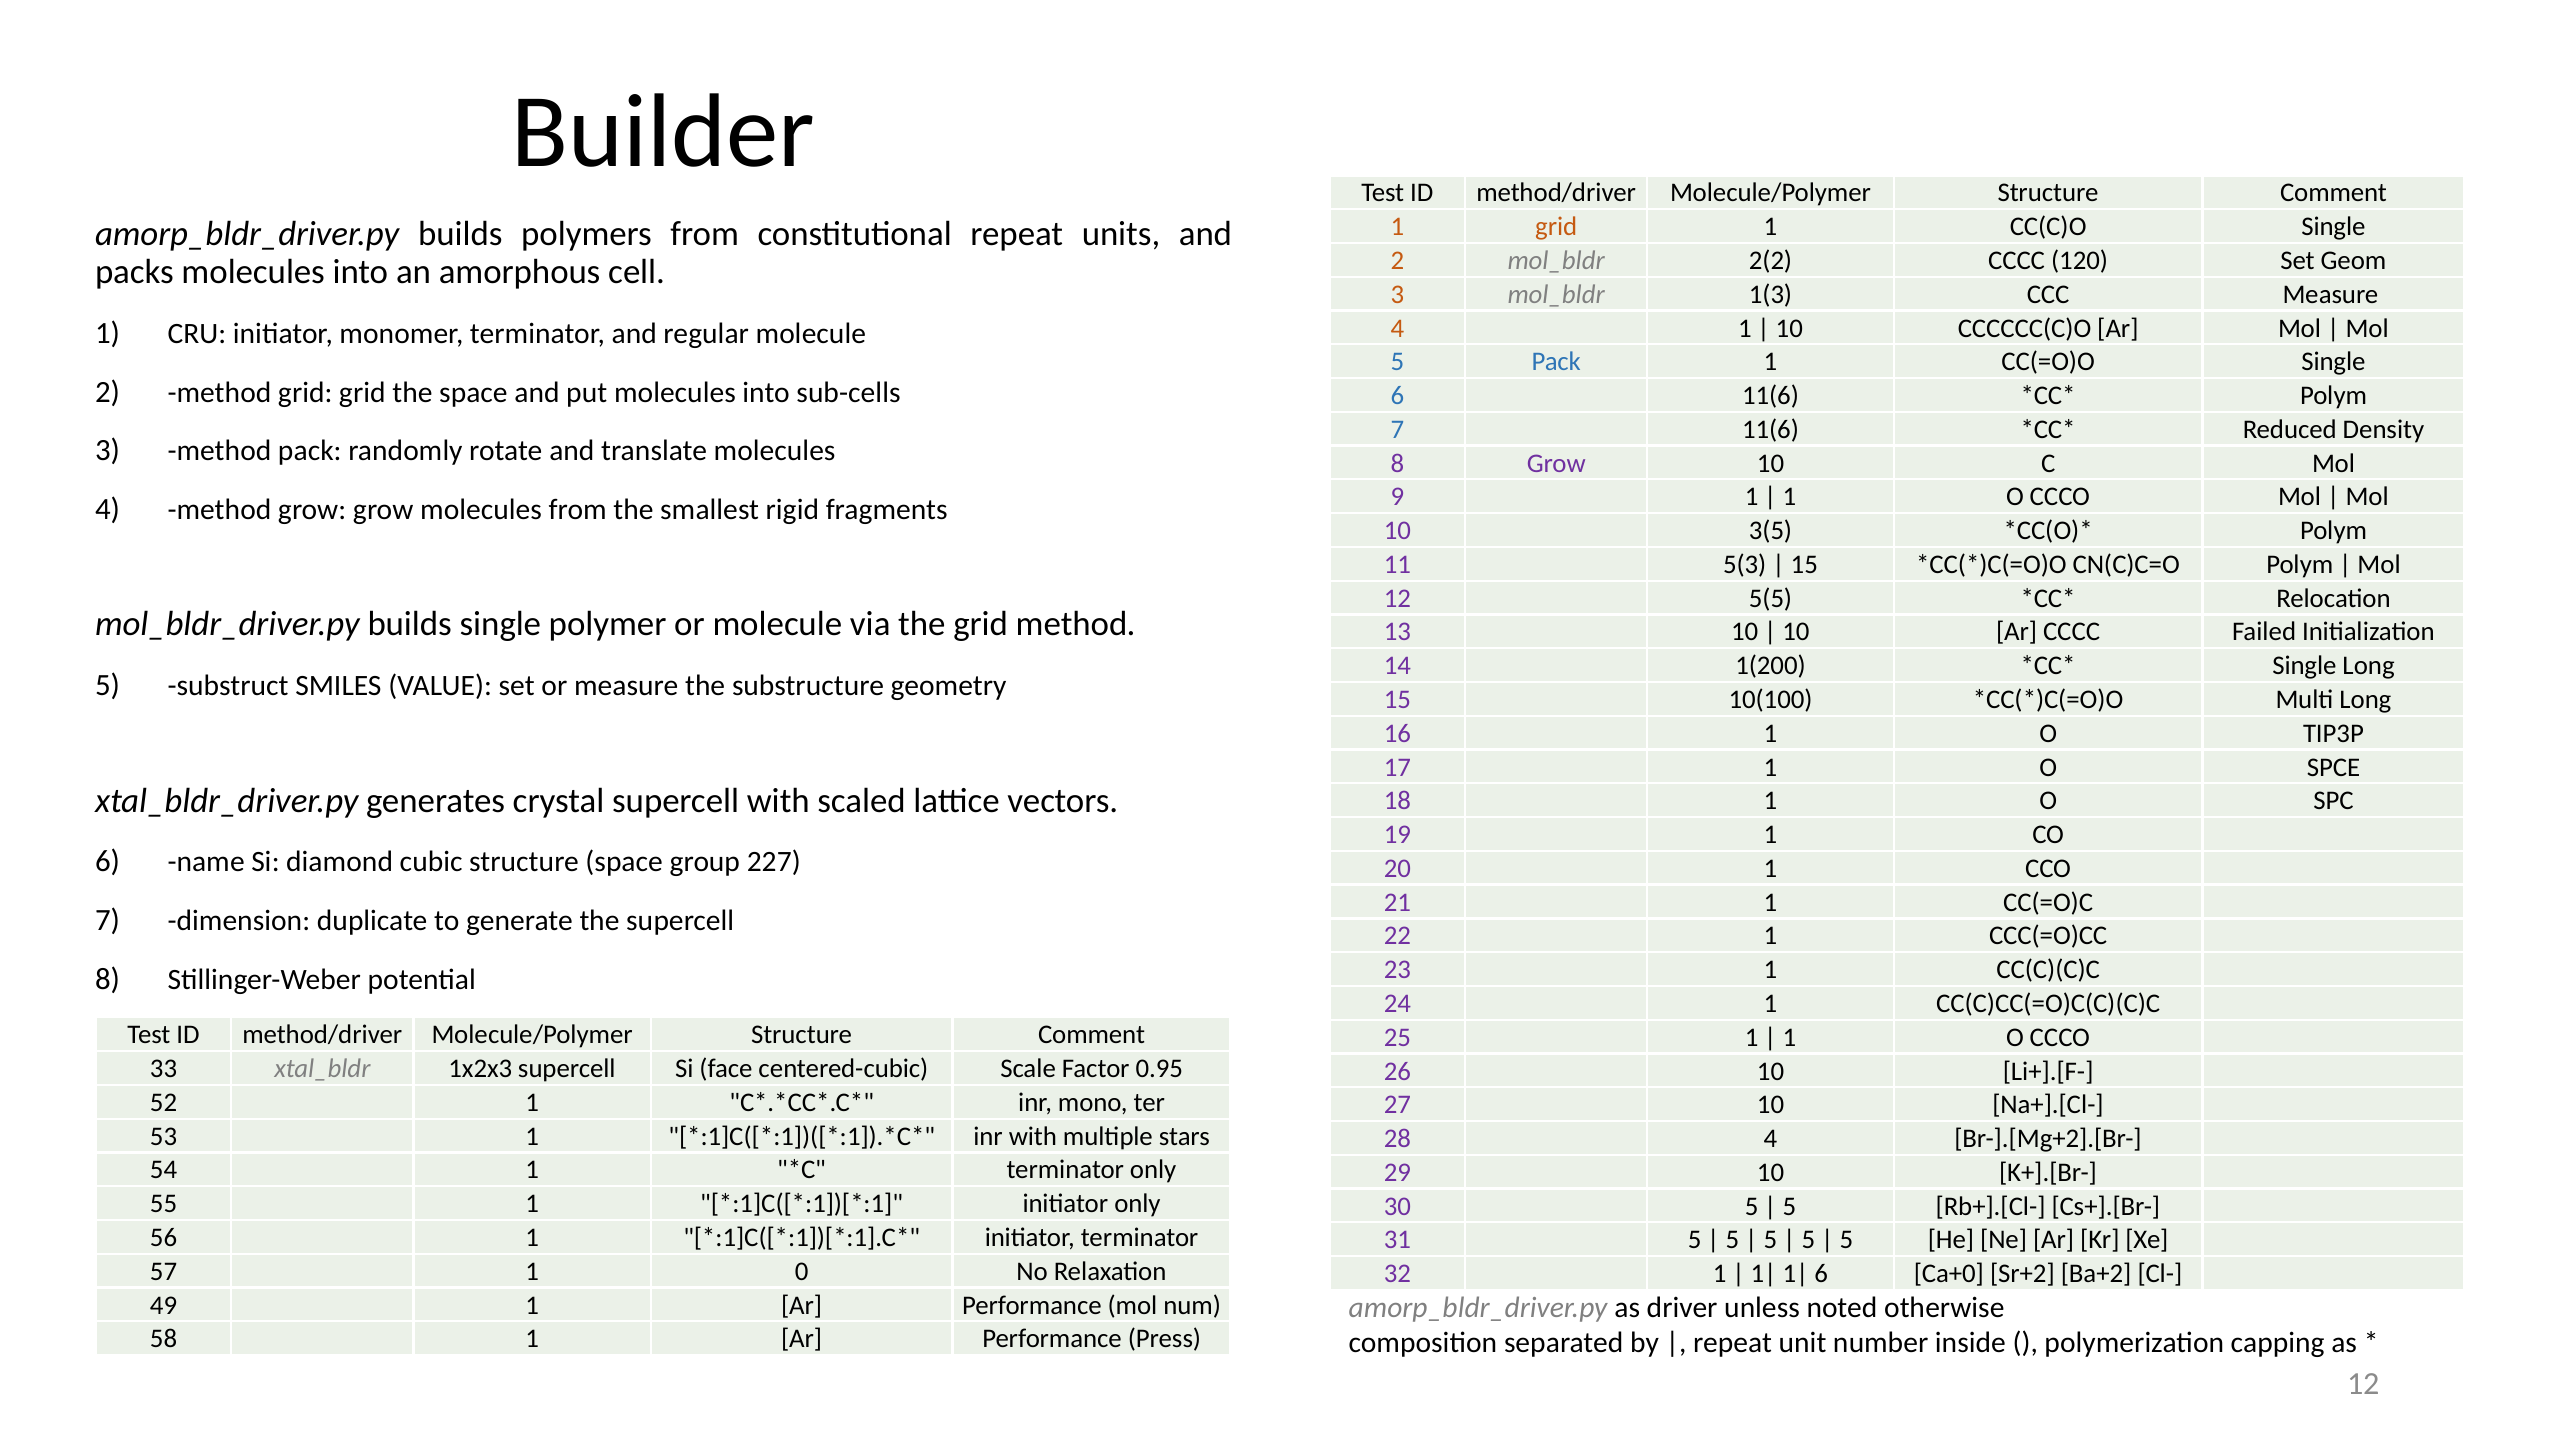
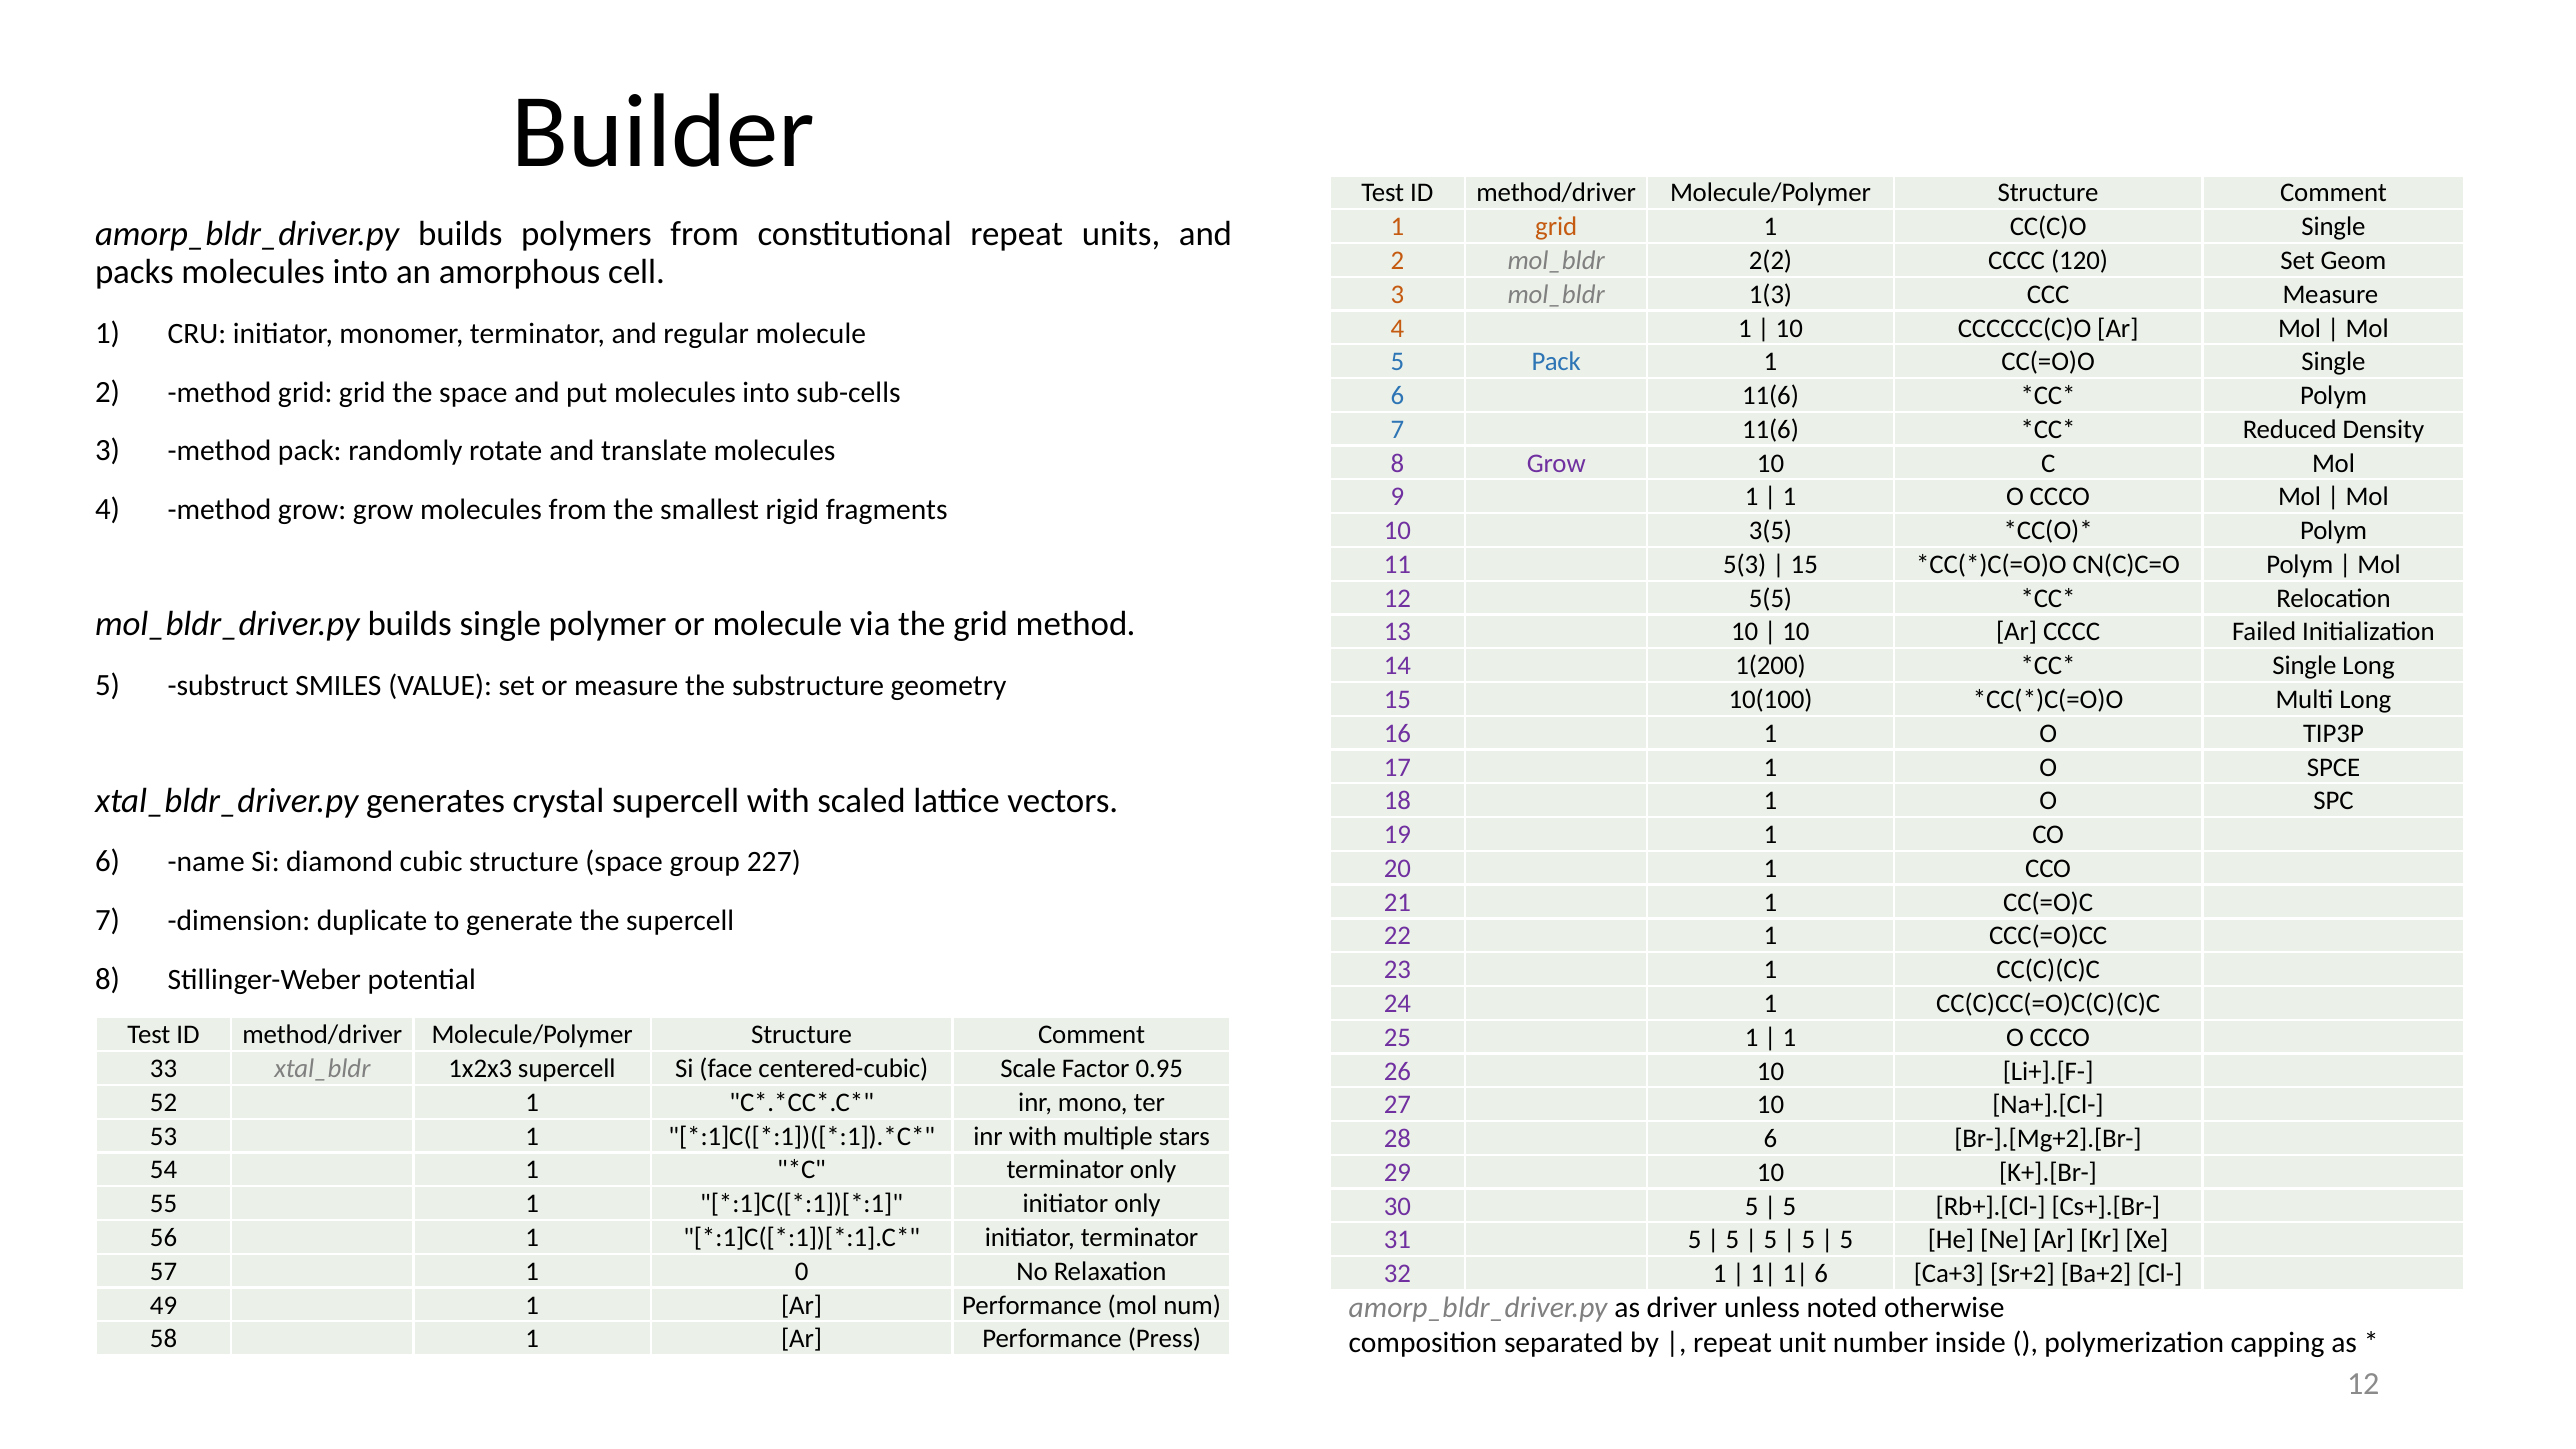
28 4: 4 -> 6
Ca+0: Ca+0 -> Ca+3
